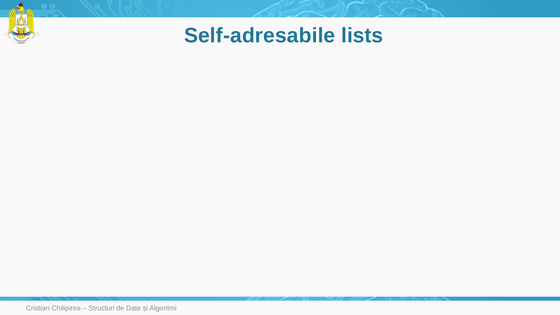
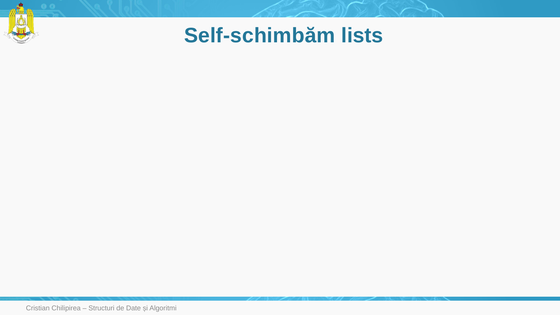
Self-adresabile: Self-adresabile -> Self-schimbăm
